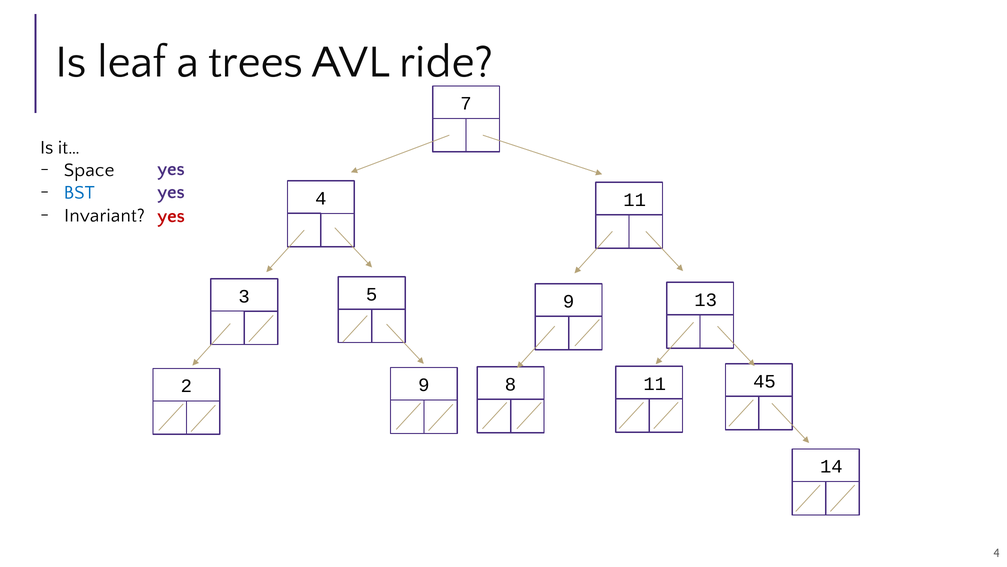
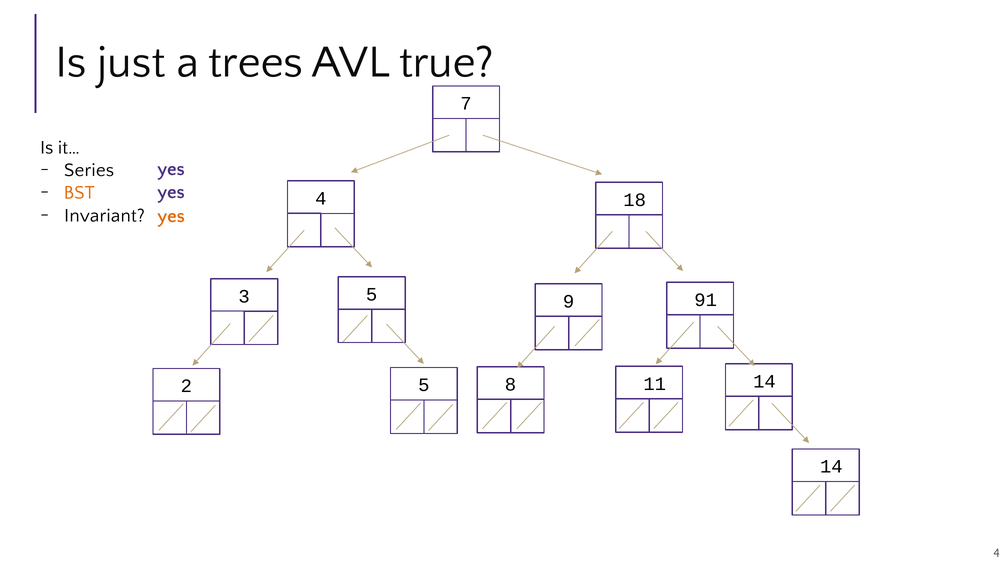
leaf: leaf -> just
ride: ride -> true
Space: Space -> Series
BST colour: blue -> orange
4 11: 11 -> 18
yes at (171, 216) colour: red -> orange
13: 13 -> 91
11 45: 45 -> 14
2 9: 9 -> 5
